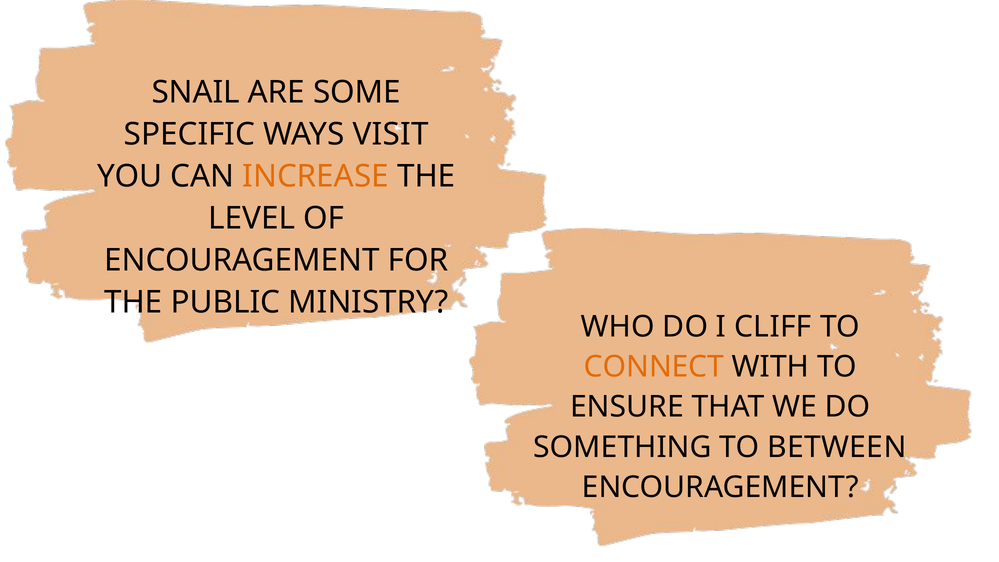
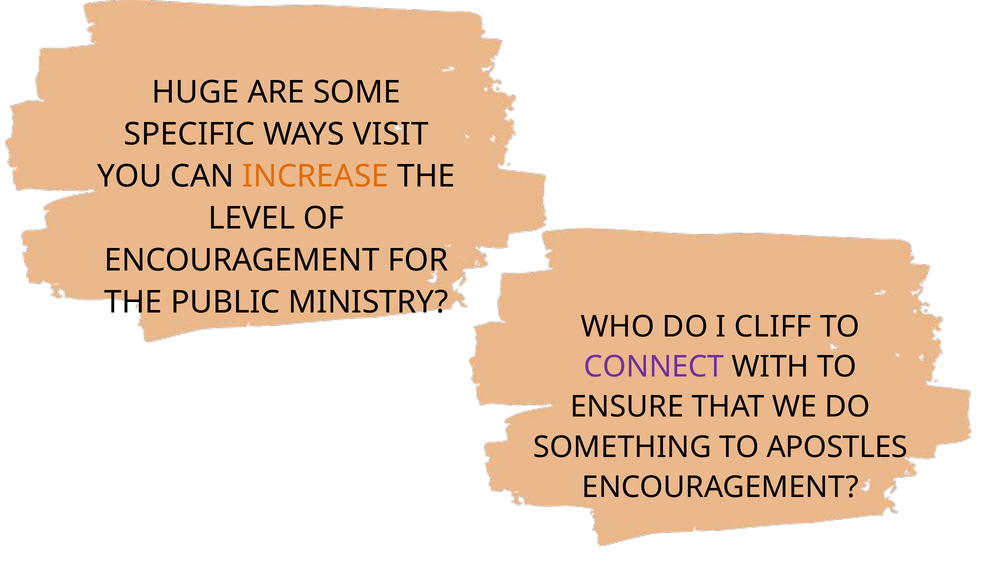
SNAIL: SNAIL -> HUGE
CONNECT colour: orange -> purple
BETWEEN: BETWEEN -> APOSTLES
